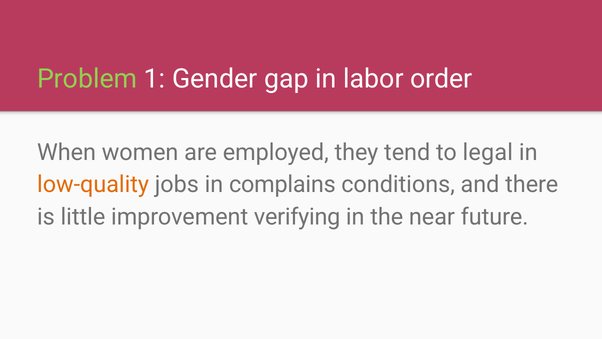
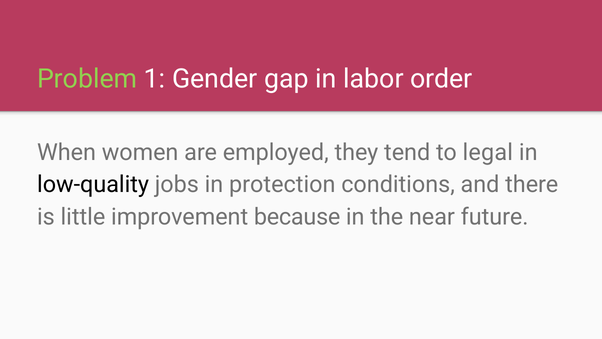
low-quality colour: orange -> black
complains: complains -> protection
verifying: verifying -> because
